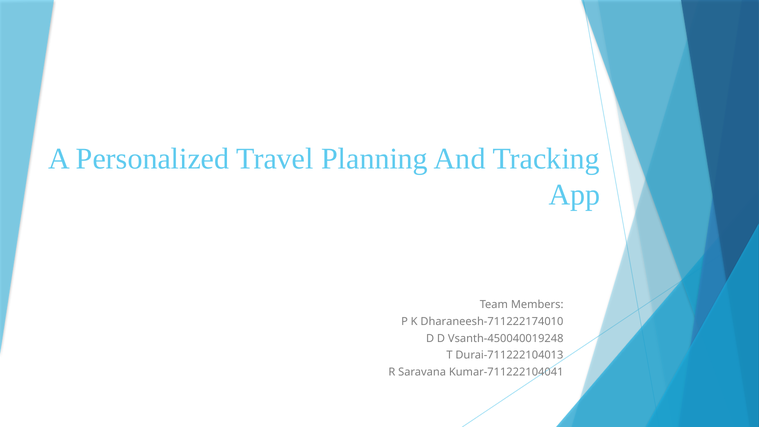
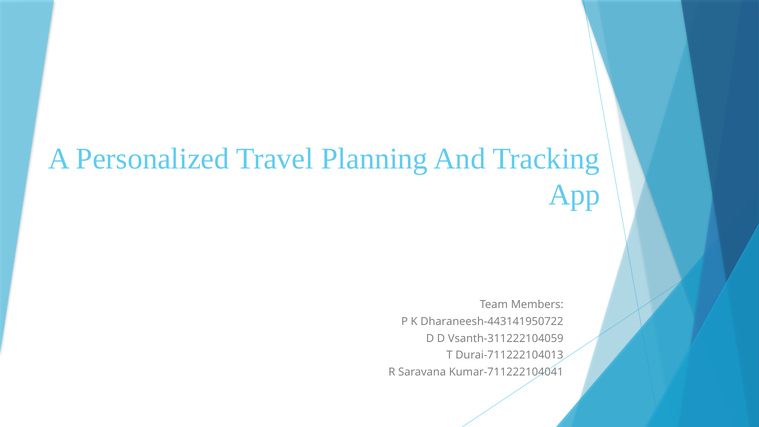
Dharaneesh-711222174010: Dharaneesh-711222174010 -> Dharaneesh-443141950722
Vsanth-450040019248: Vsanth-450040019248 -> Vsanth-311222104059
